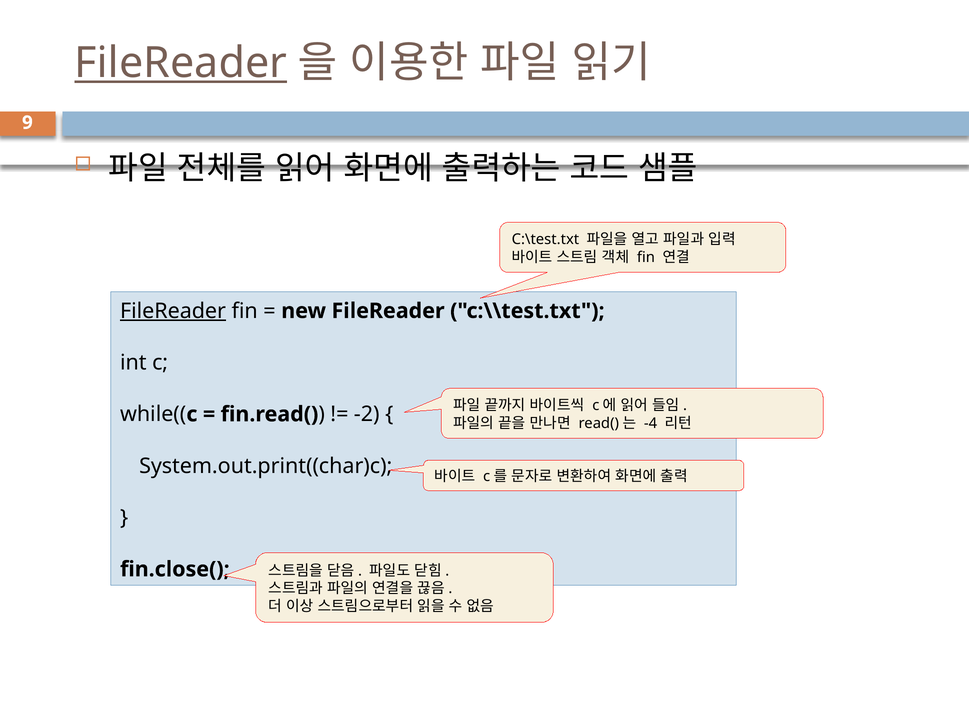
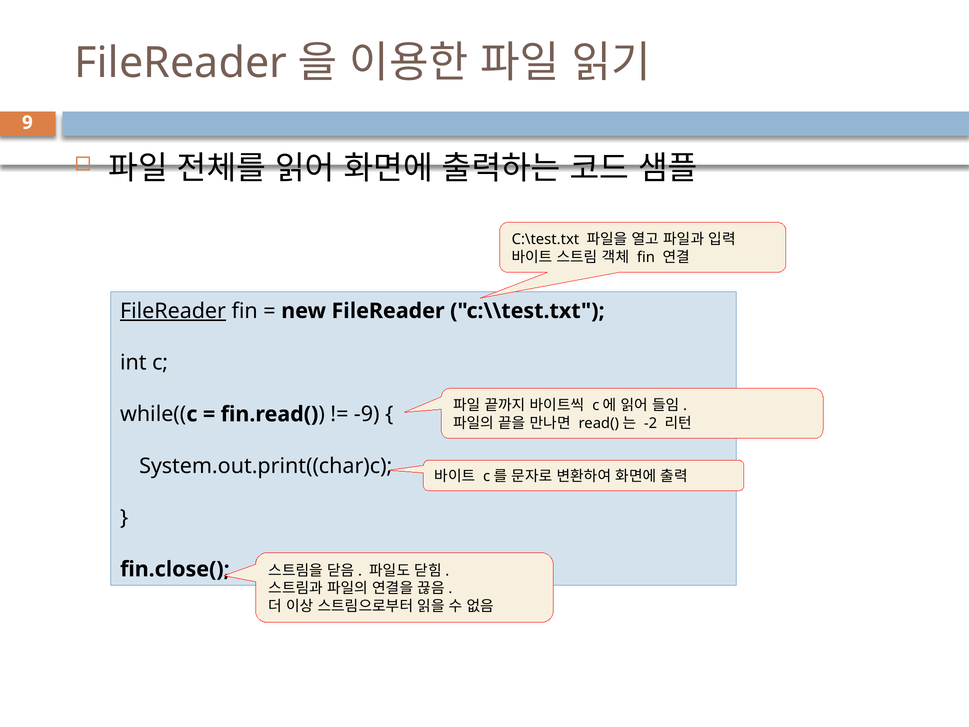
FileReader at (181, 63) underline: present -> none
-2: -2 -> -9
-4: -4 -> -2
